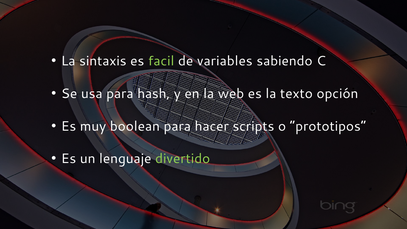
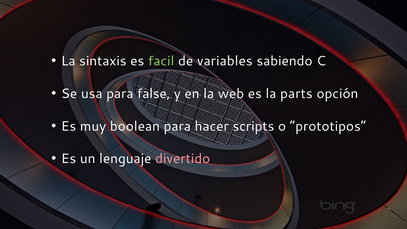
hash: hash -> false
texto: texto -> parts
divertido colour: light green -> pink
